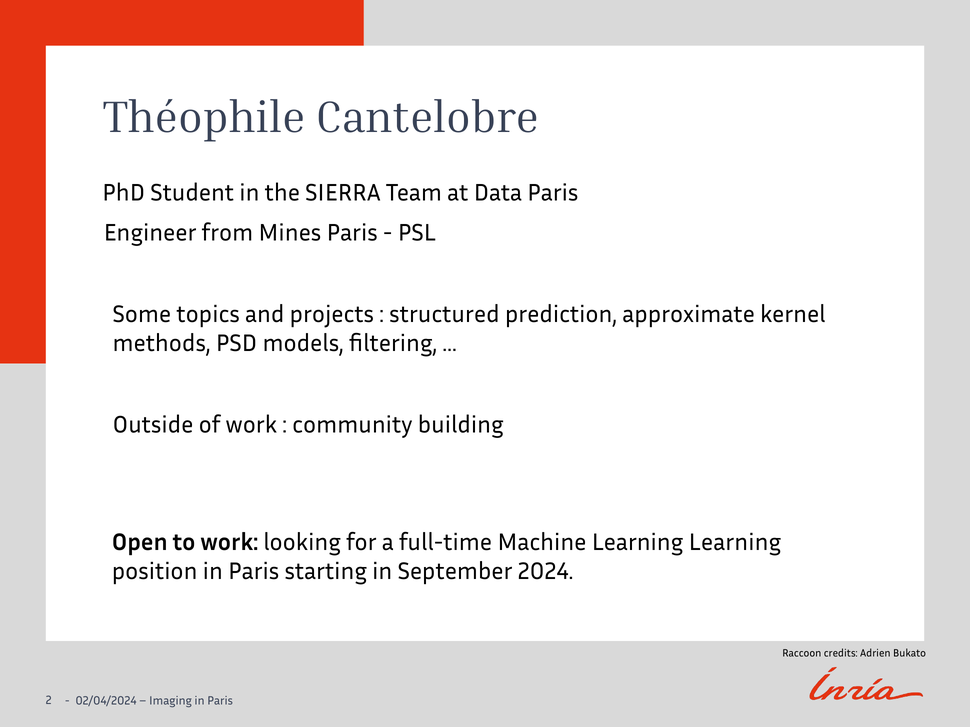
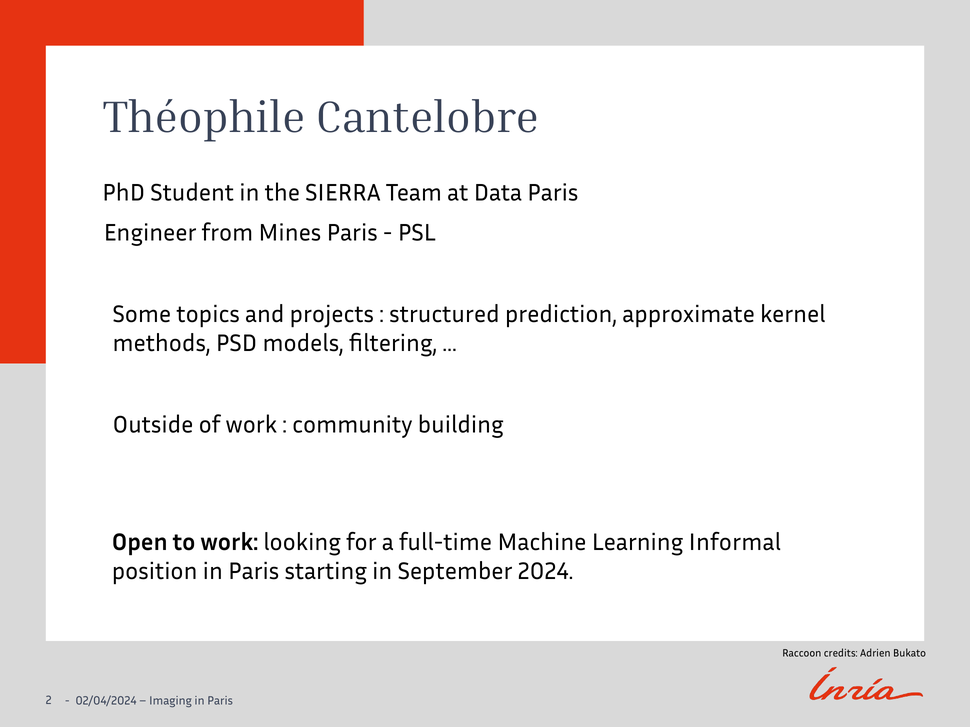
Learning Learning: Learning -> Informal
